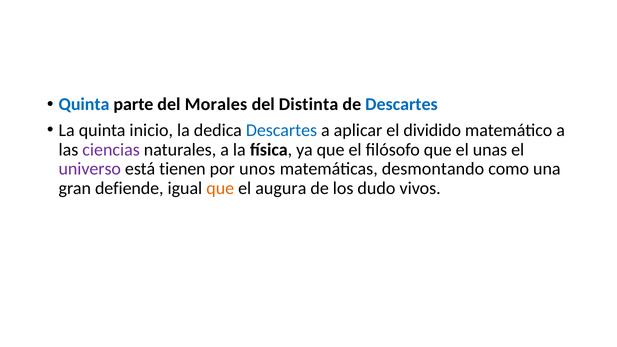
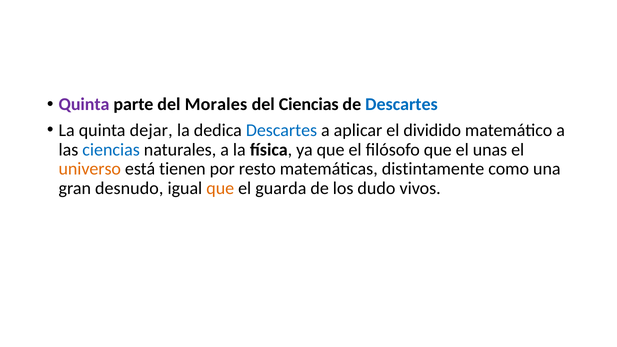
Quinta at (84, 104) colour: blue -> purple
del Distinta: Distinta -> Ciencias
inicio: inicio -> dejar
ciencias at (111, 150) colour: purple -> blue
universo colour: purple -> orange
unos: unos -> resto
desmontando: desmontando -> distintamente
defiende: defiende -> desnudo
augura: augura -> guarda
